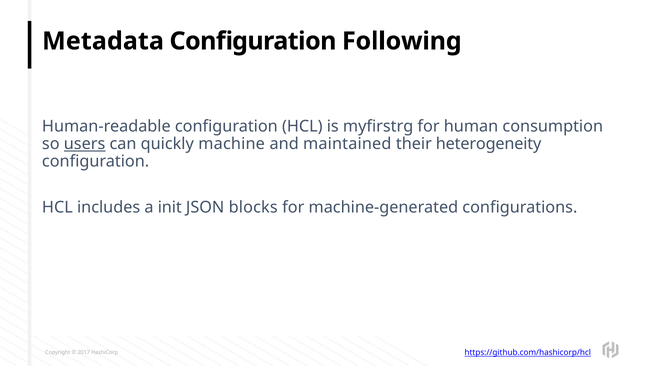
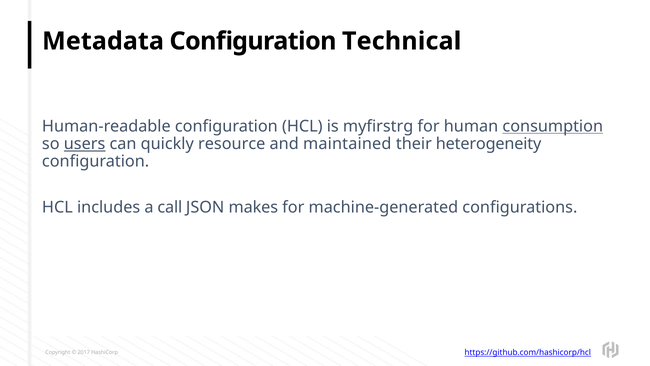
Following: Following -> Technical
consumption underline: none -> present
machine: machine -> resource
init: init -> call
blocks: blocks -> makes
